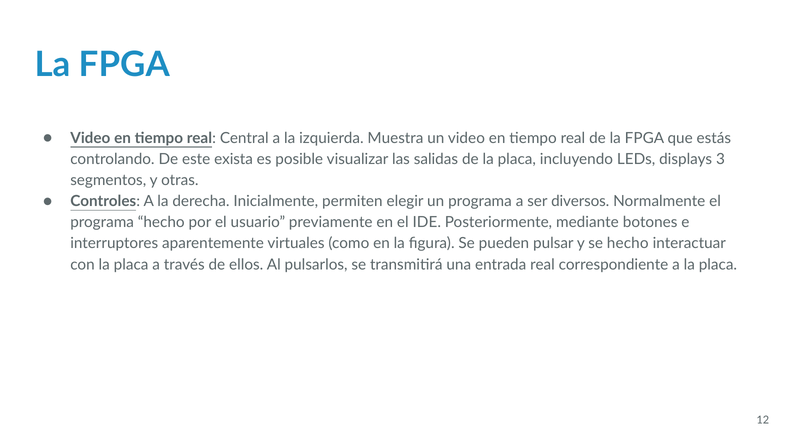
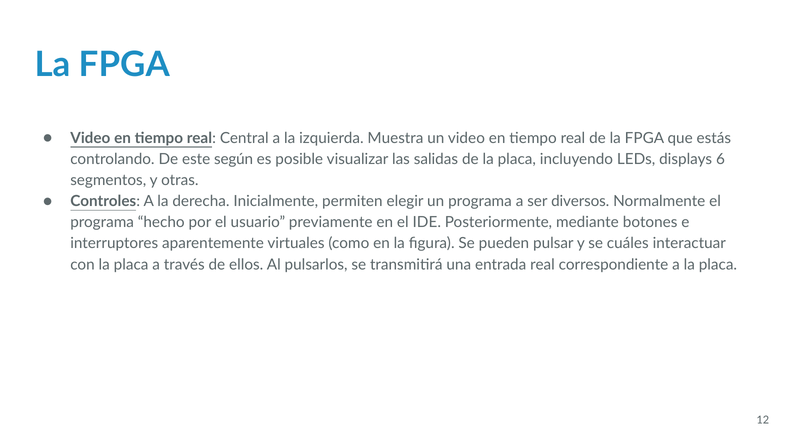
exista: exista -> según
3: 3 -> 6
se hecho: hecho -> cuáles
